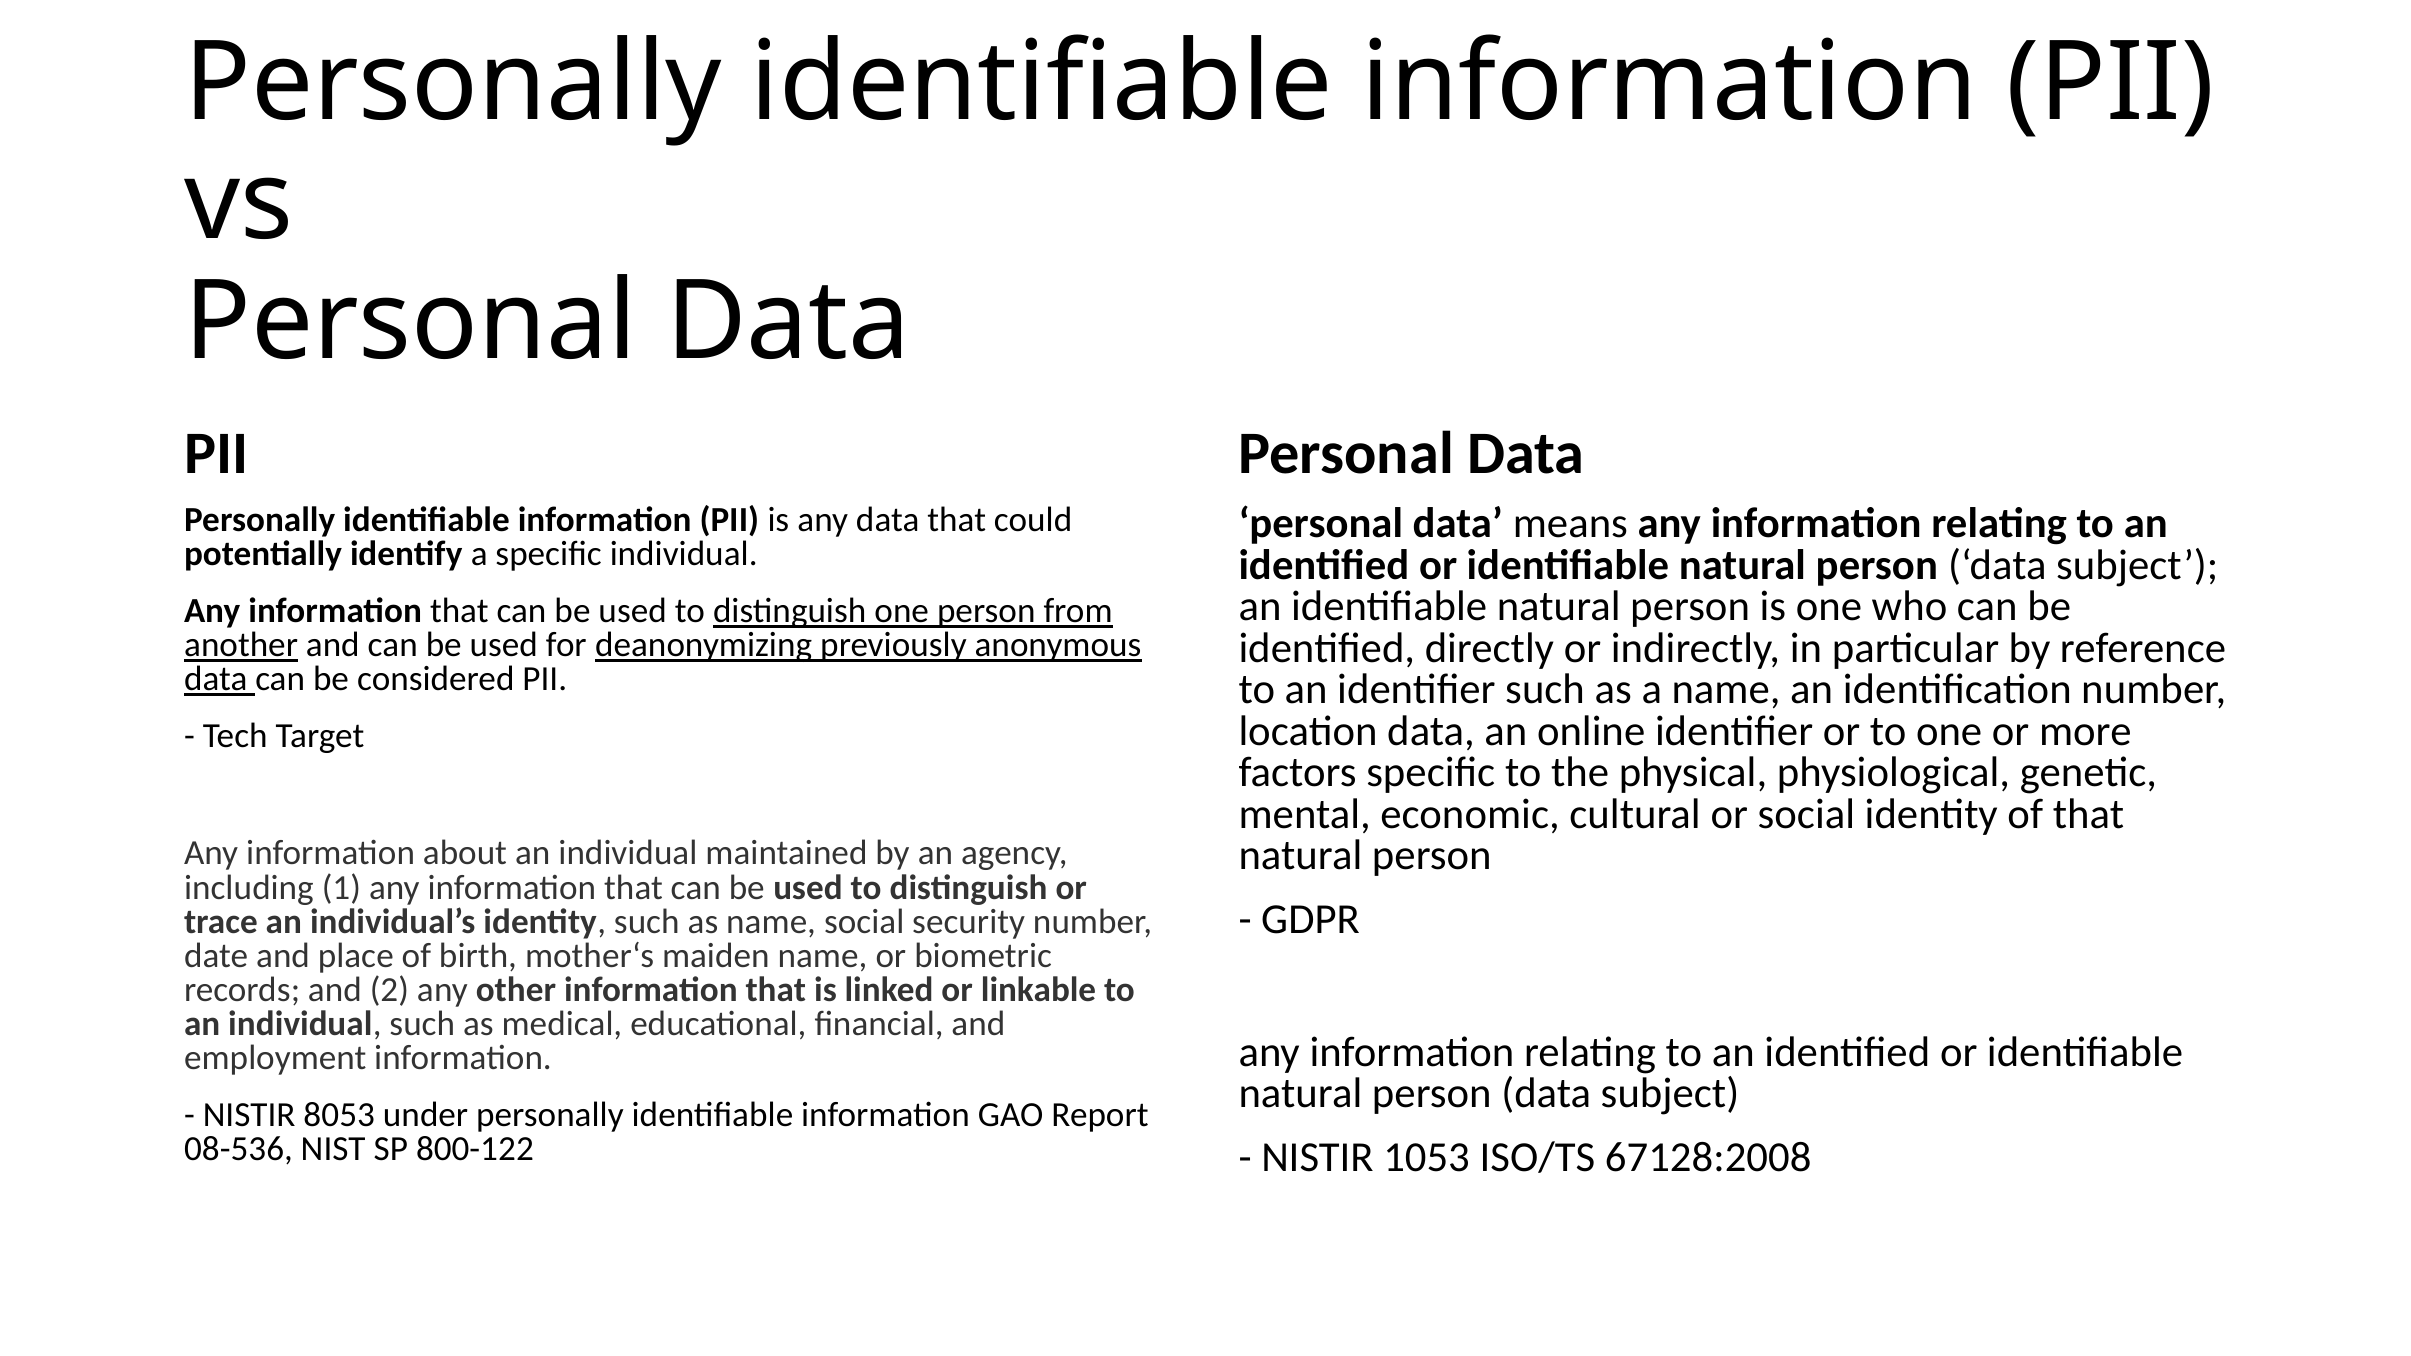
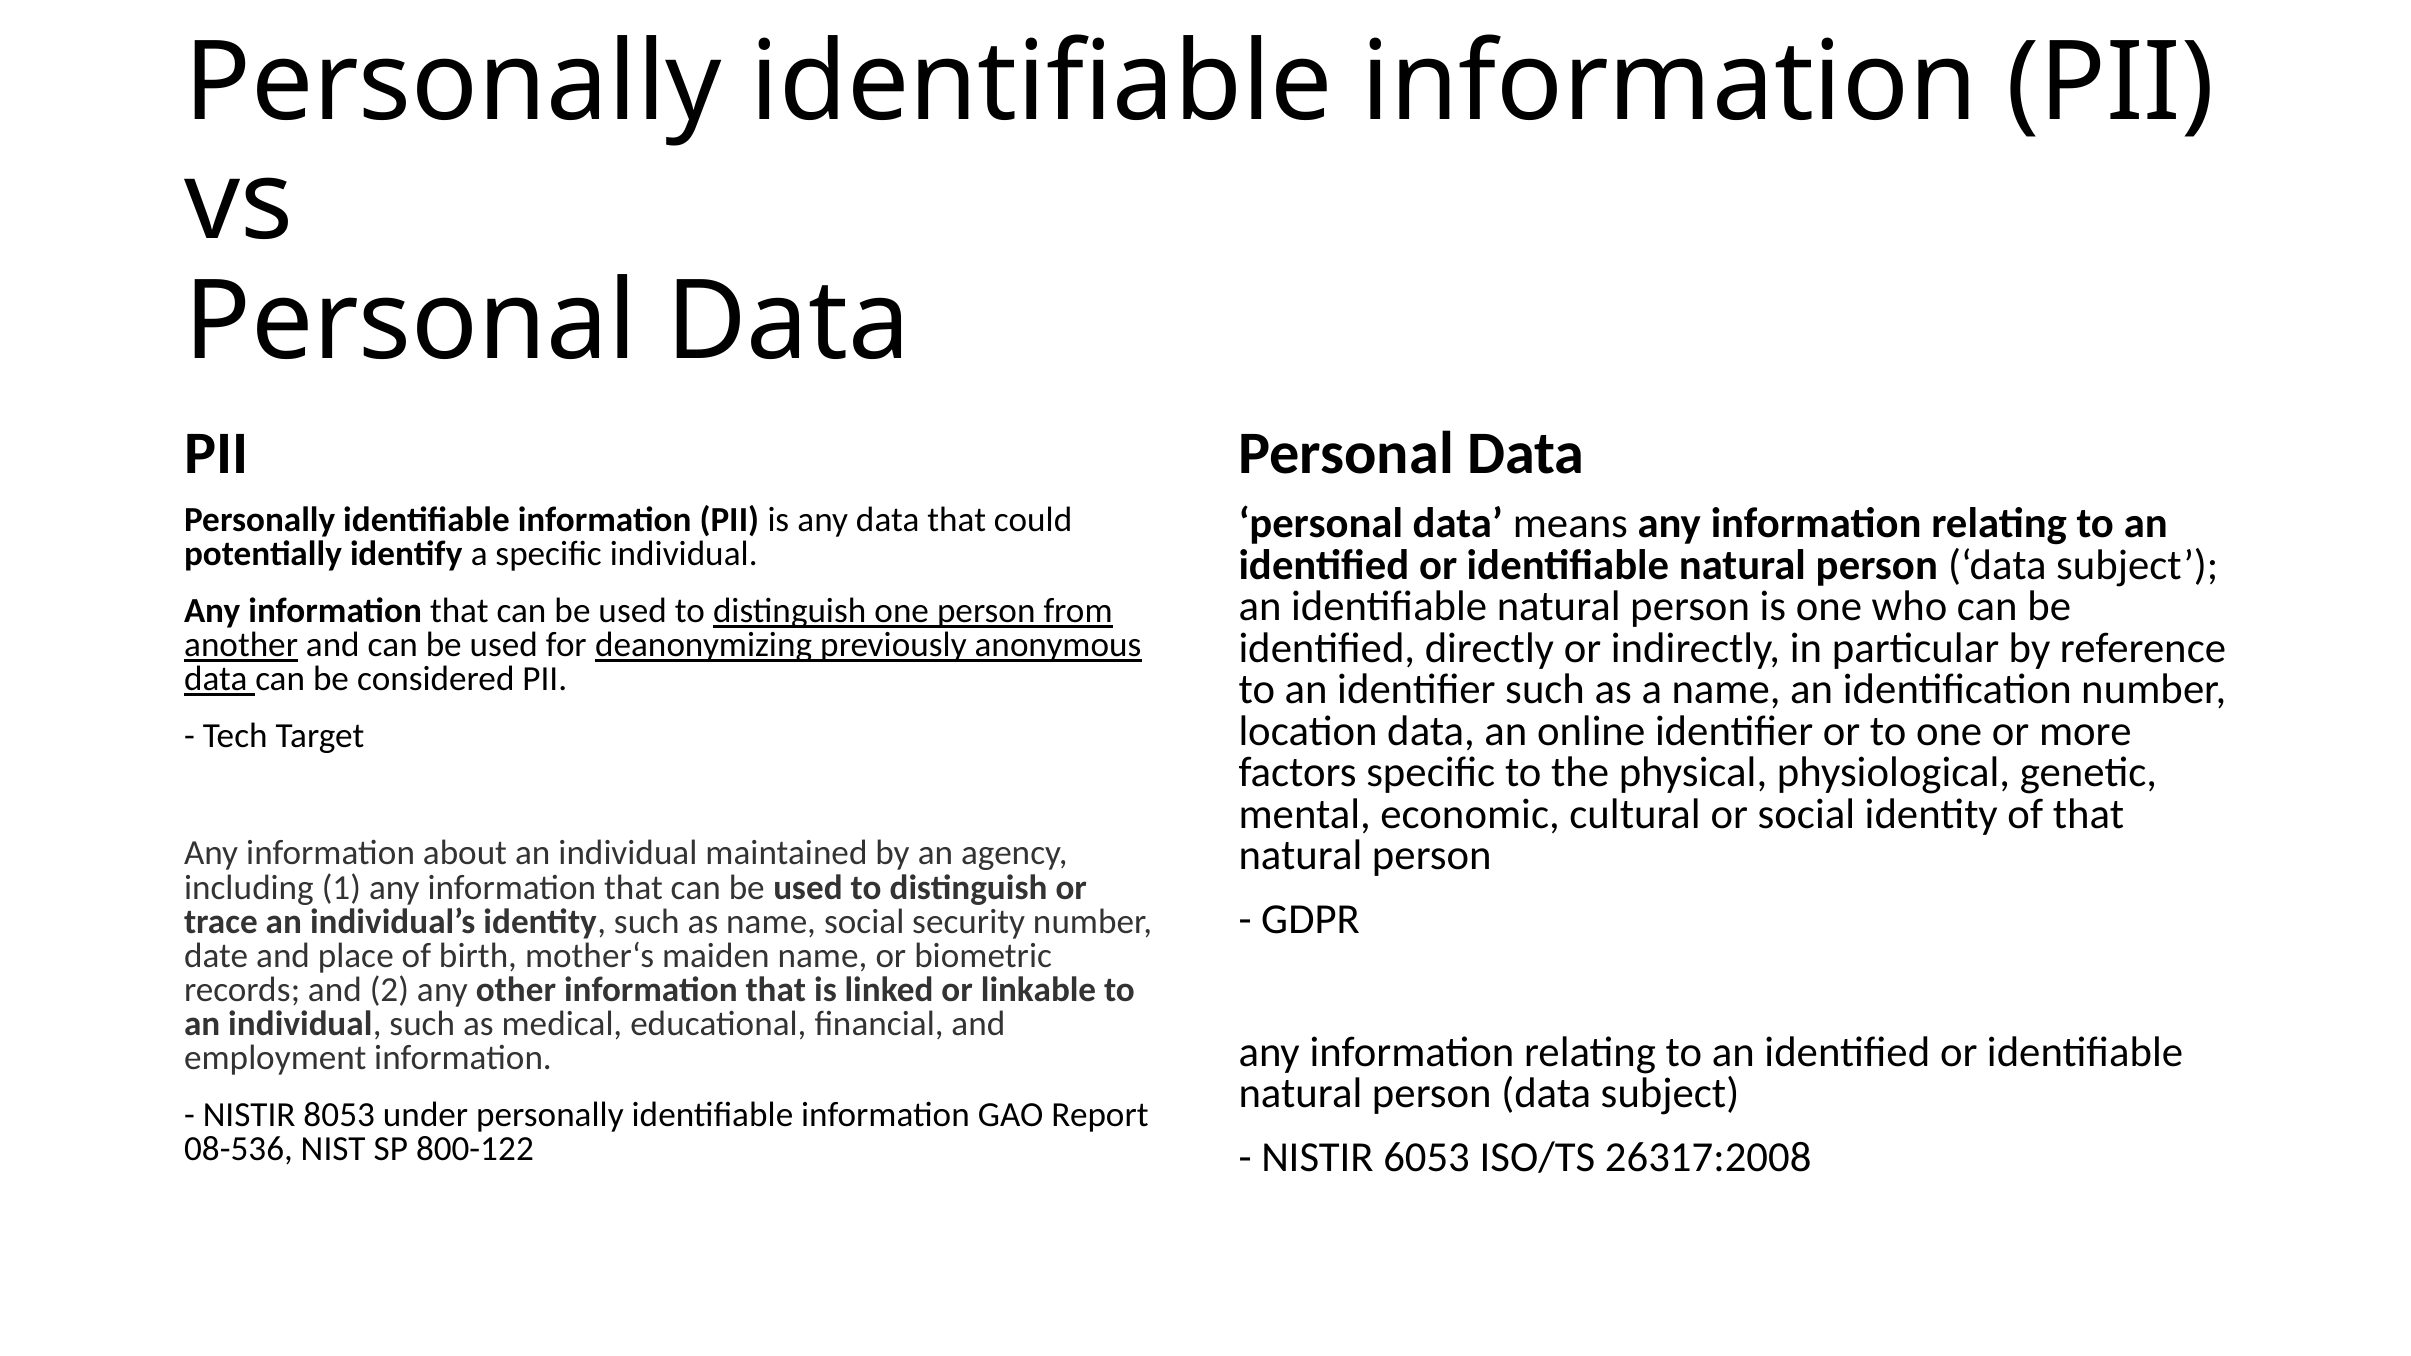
1053: 1053 -> 6053
67128:2008: 67128:2008 -> 26317:2008
